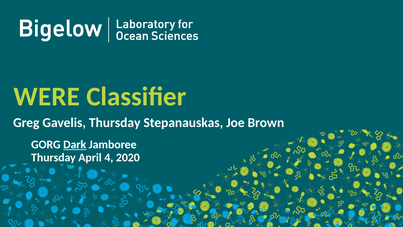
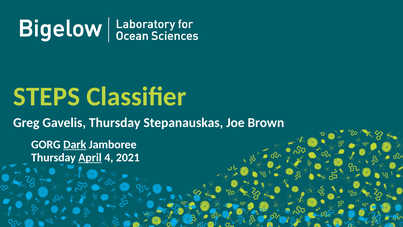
WERE: WERE -> STEPS
April underline: none -> present
2020: 2020 -> 2021
